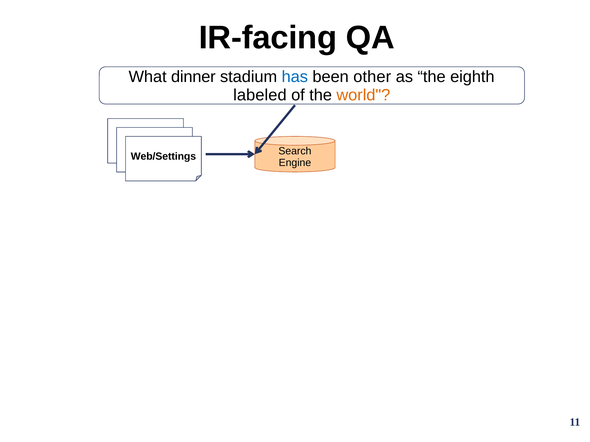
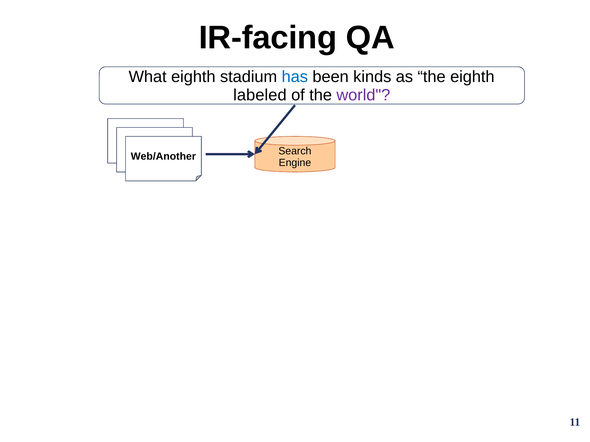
What dinner: dinner -> eighth
other: other -> kinds
world colour: orange -> purple
Web/Settings: Web/Settings -> Web/Another
